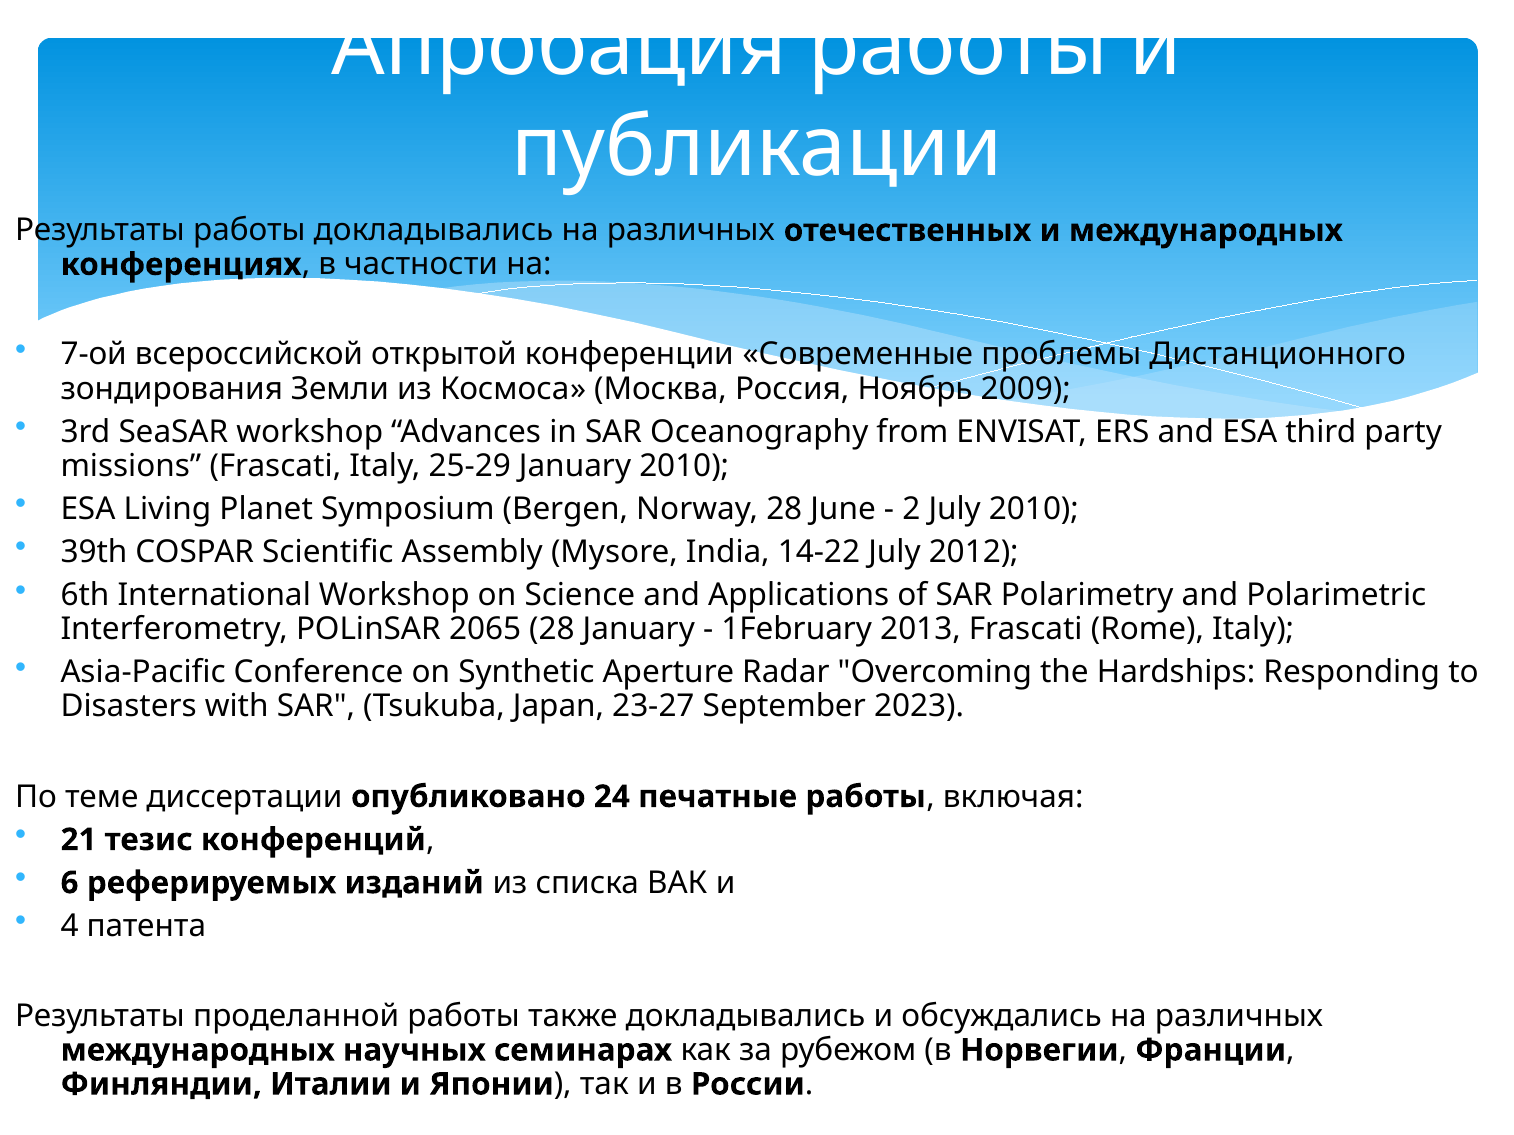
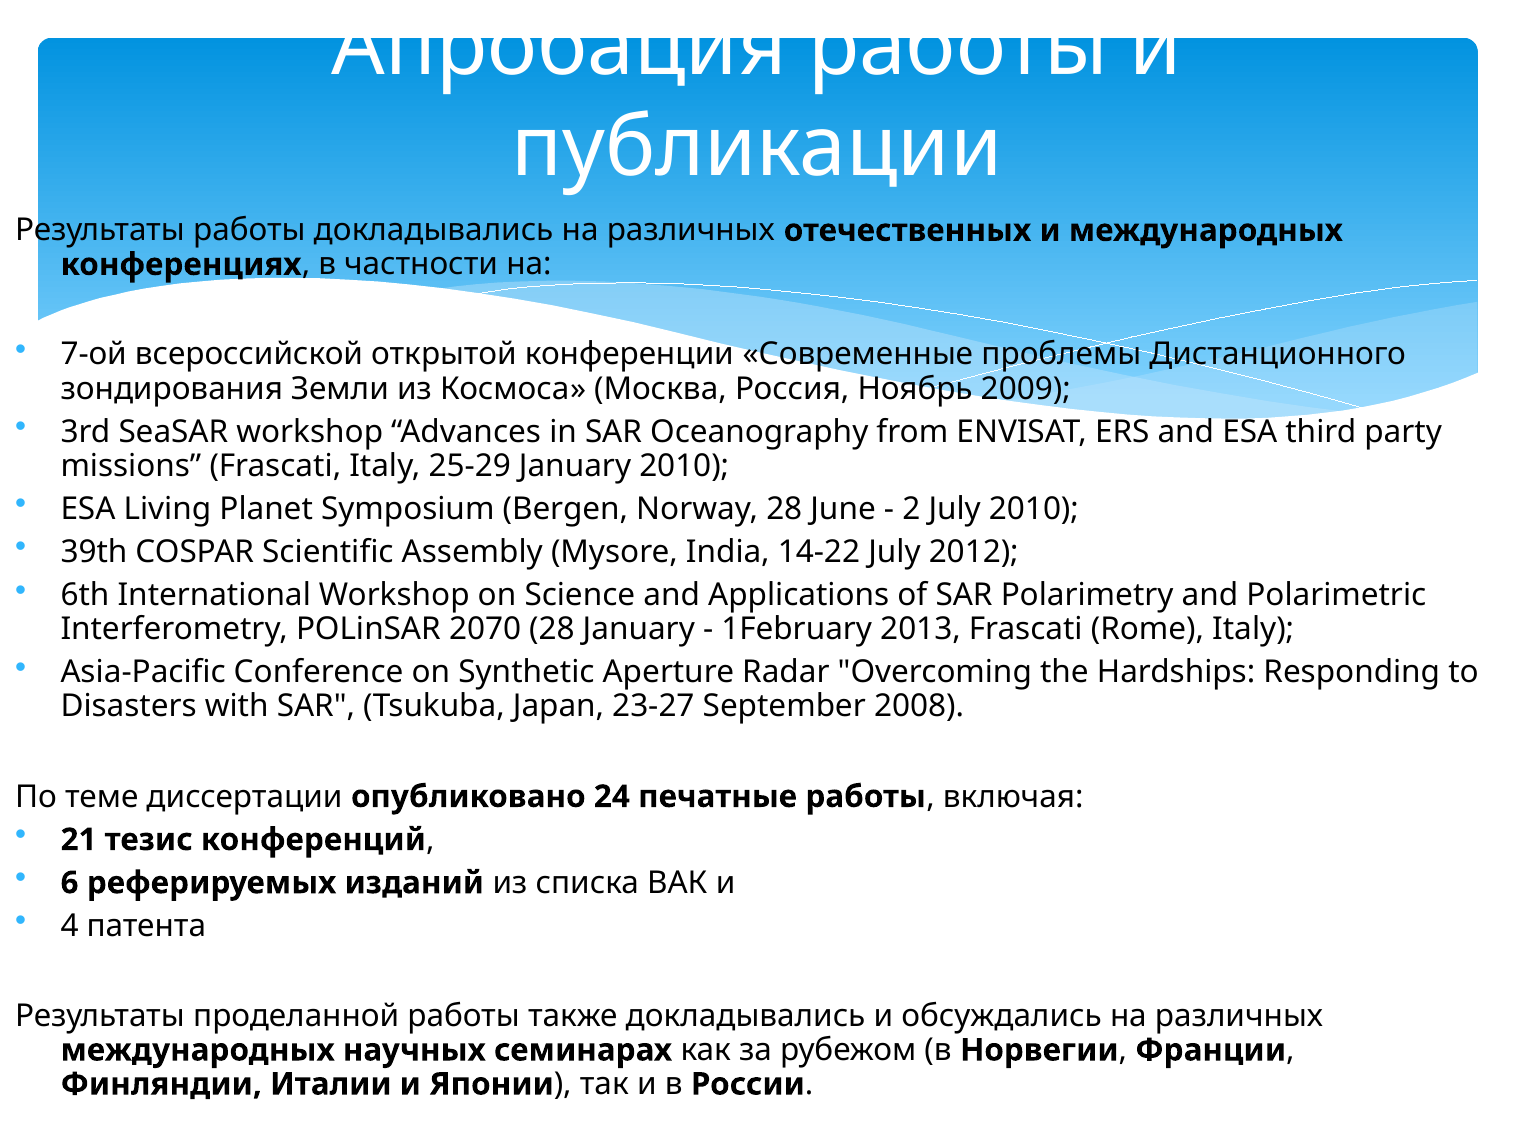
2065: 2065 -> 2070
2023: 2023 -> 2008
